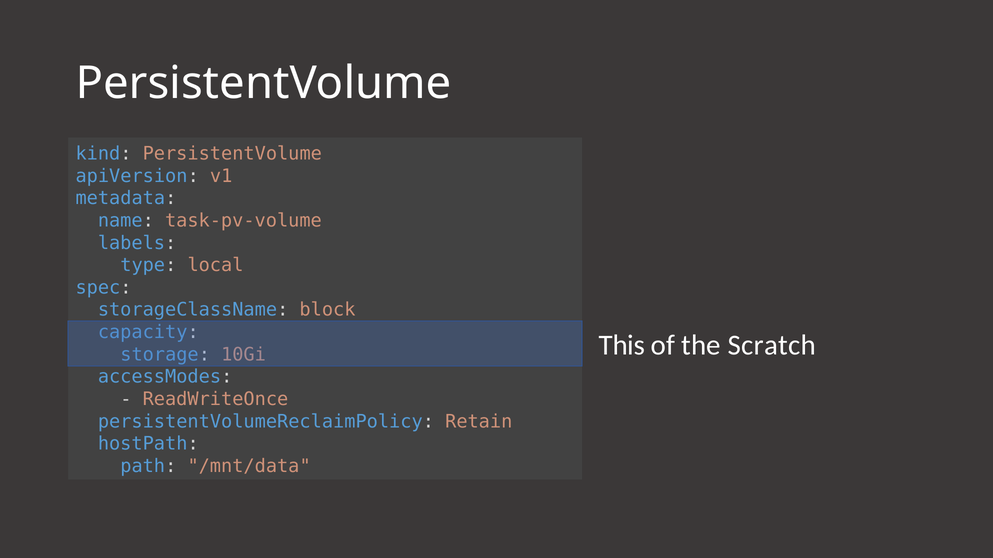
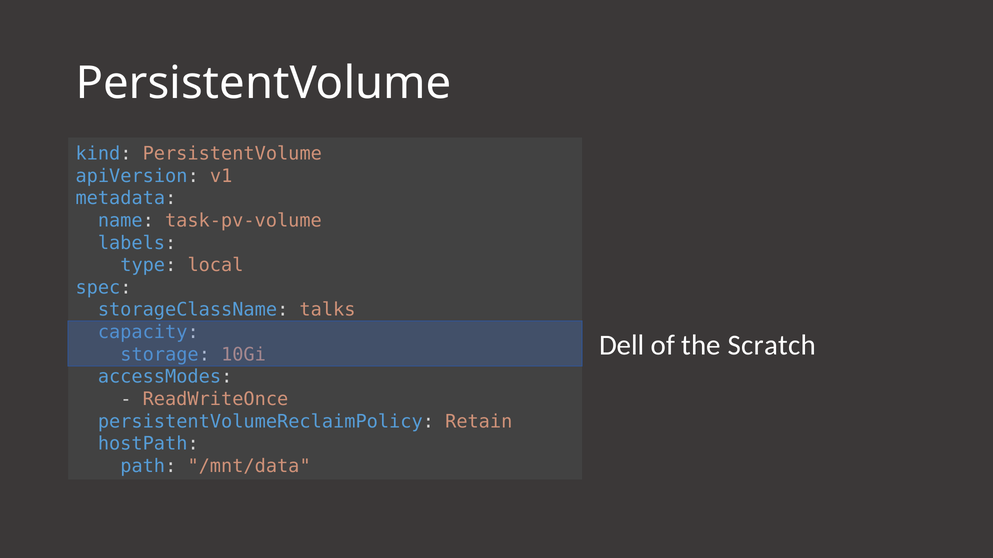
block: block -> talks
This: This -> Dell
